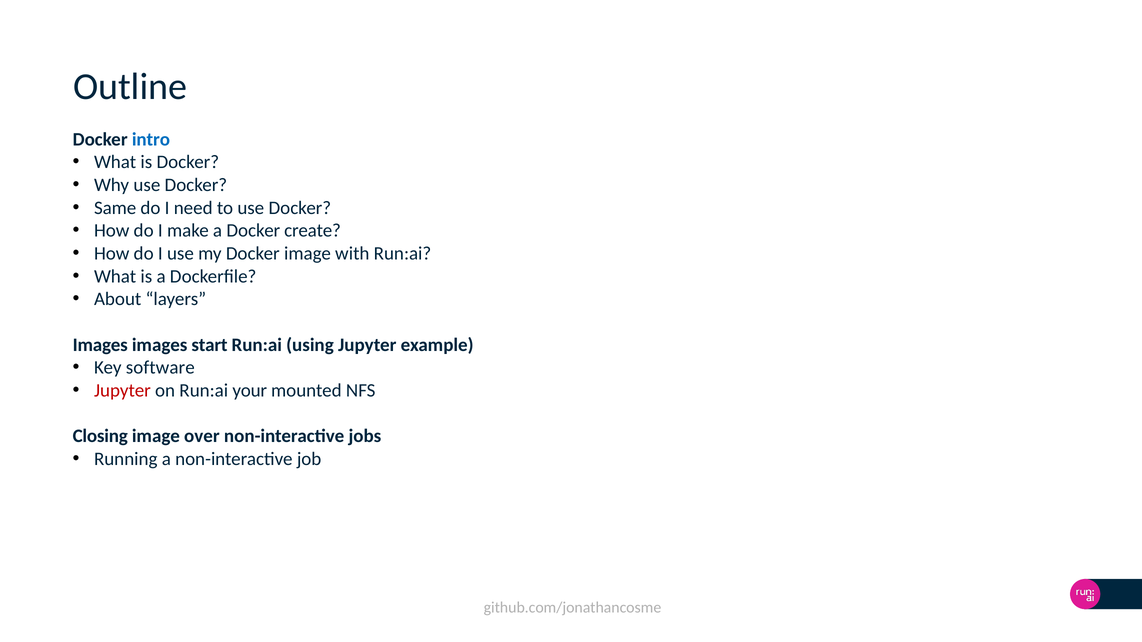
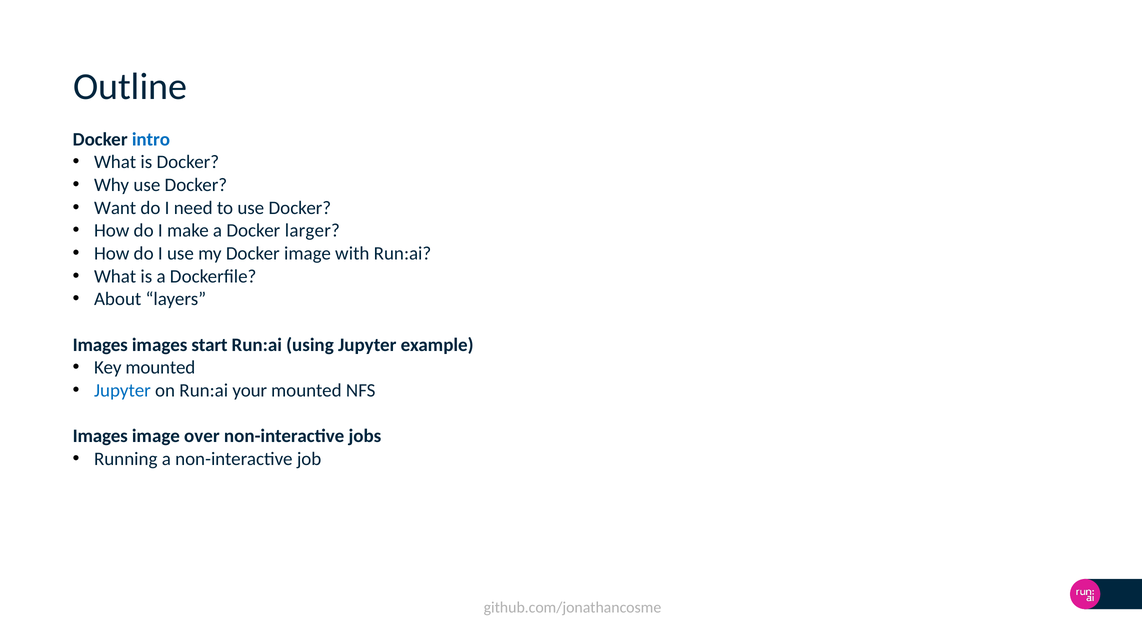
Same: Same -> Want
create: create -> larger
Key software: software -> mounted
Jupyter at (122, 391) colour: red -> blue
Closing at (100, 436): Closing -> Images
